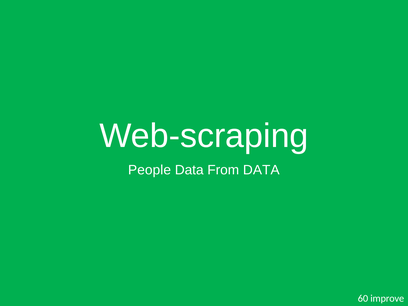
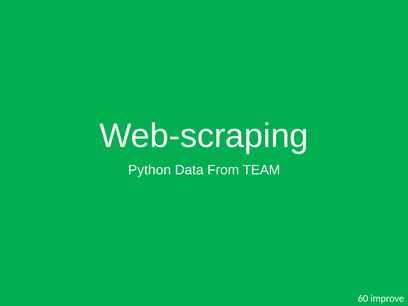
People: People -> Python
From DATA: DATA -> TEAM
